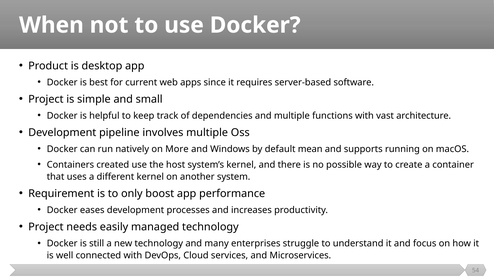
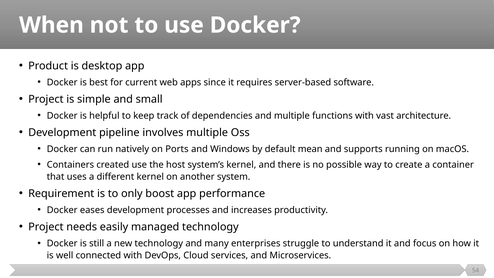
More: More -> Ports
